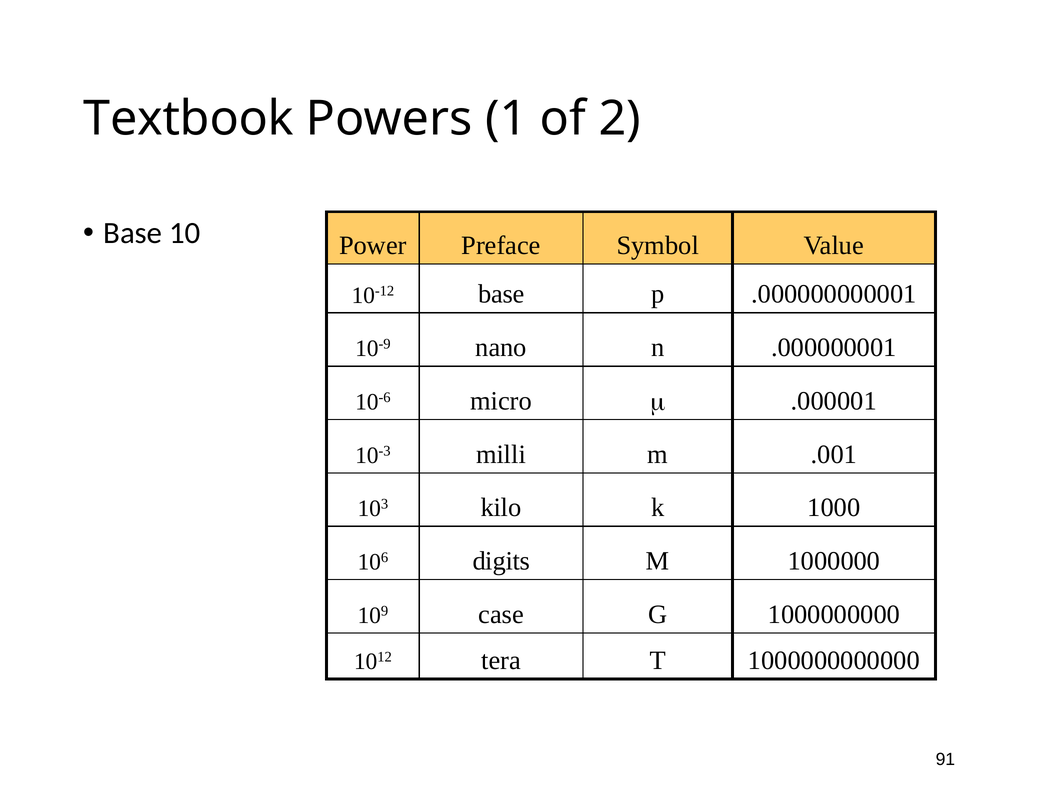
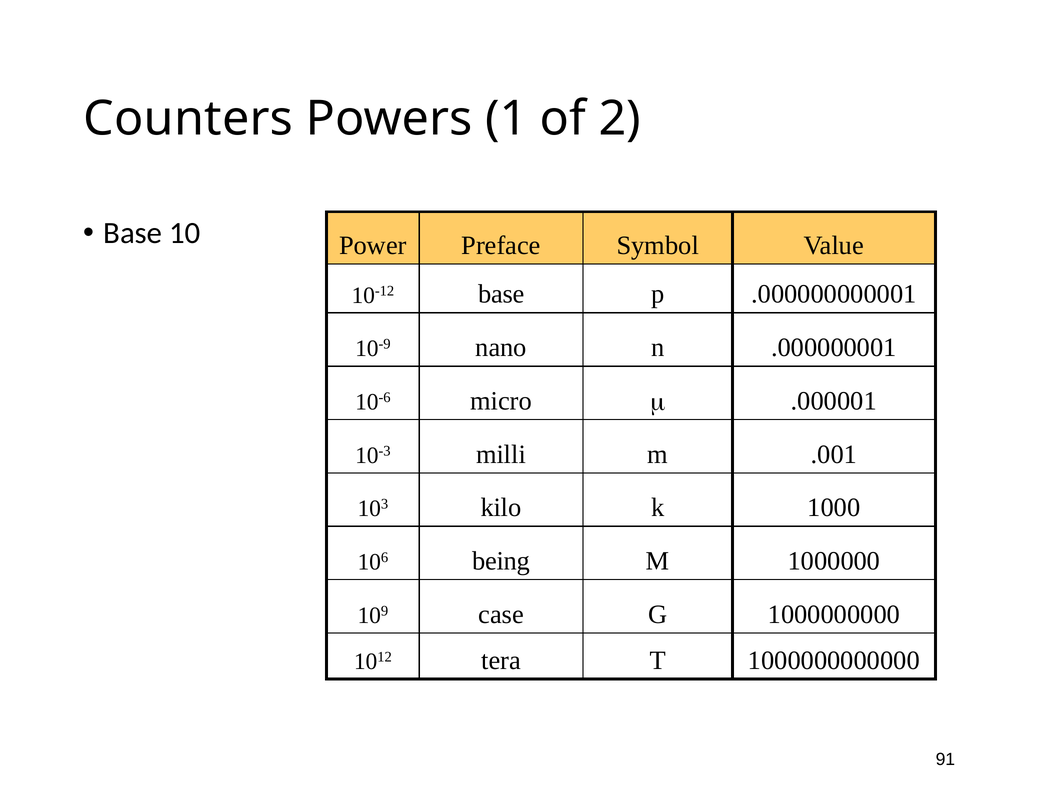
Textbook: Textbook -> Counters
digits: digits -> being
